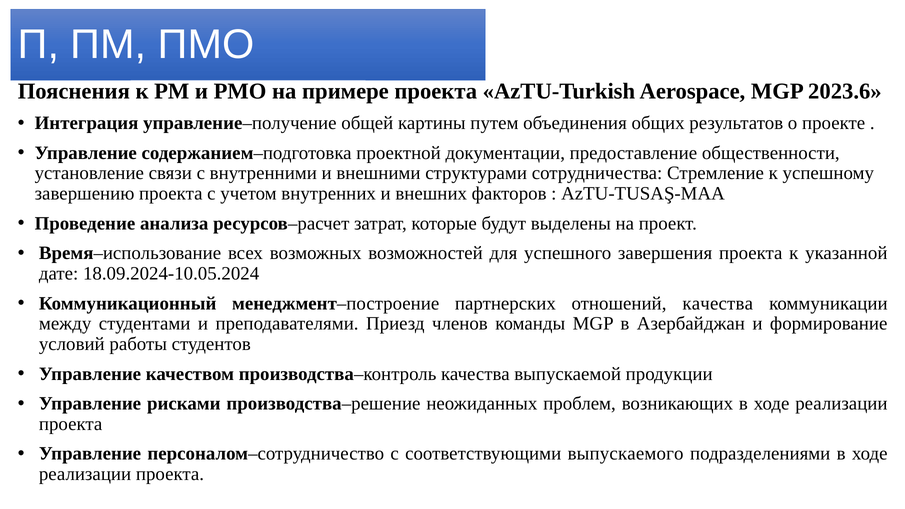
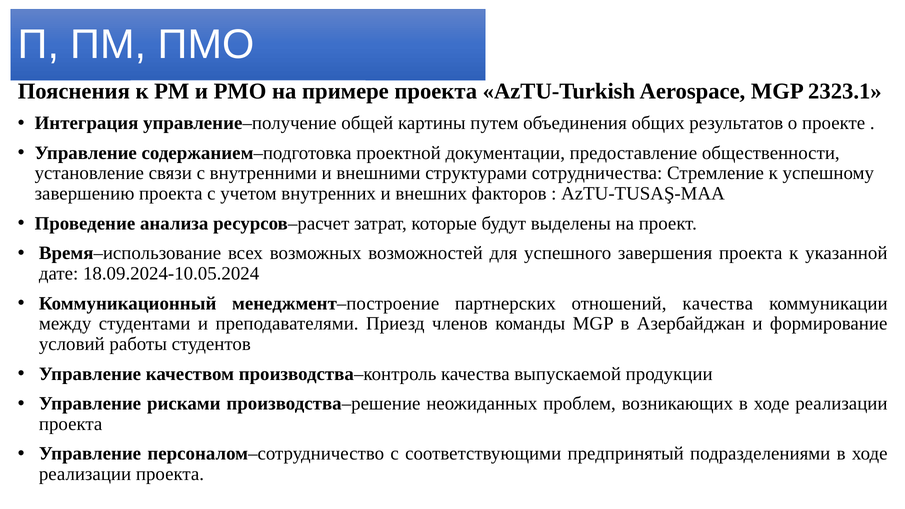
2023.6: 2023.6 -> 2323.1
выпускаемого: выпускаемого -> предпринятый
